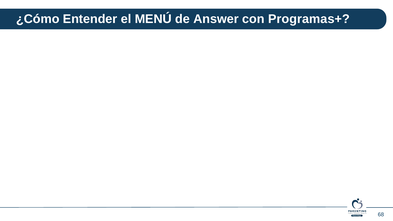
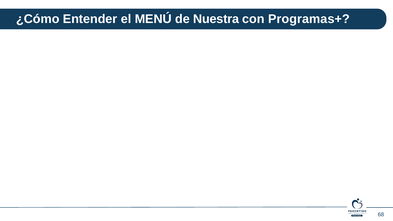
Answer: Answer -> Nuestra
